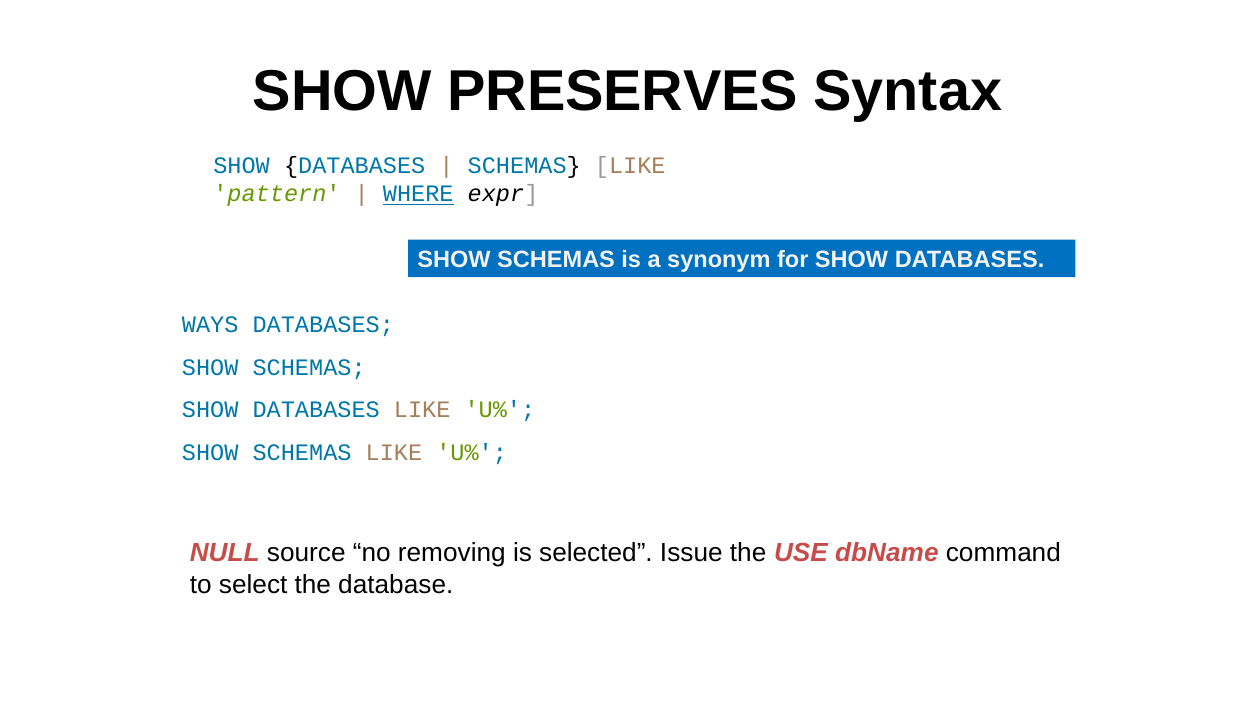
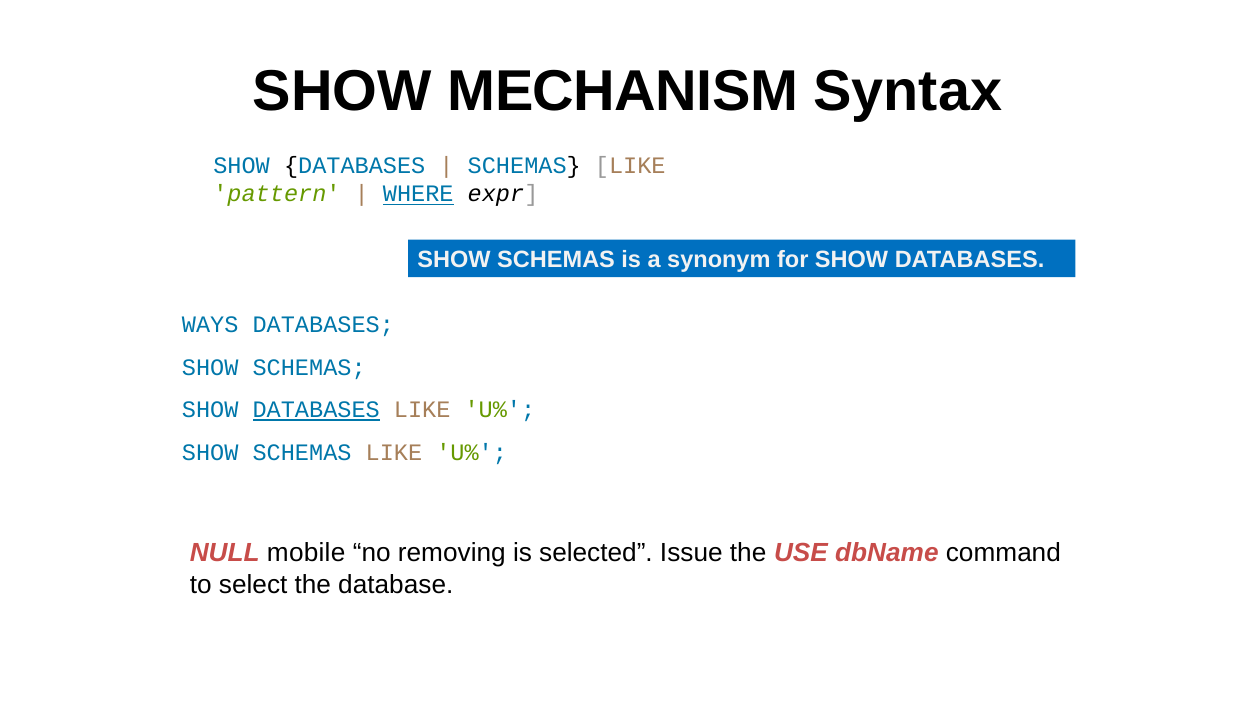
PRESERVES: PRESERVES -> MECHANISM
DATABASES at (316, 410) underline: none -> present
source: source -> mobile
